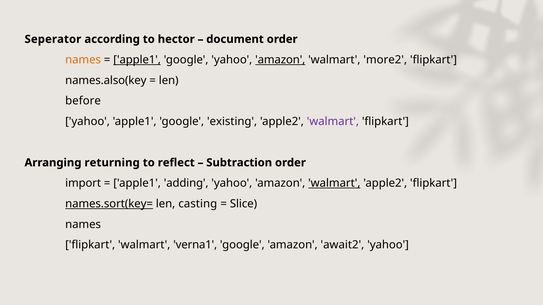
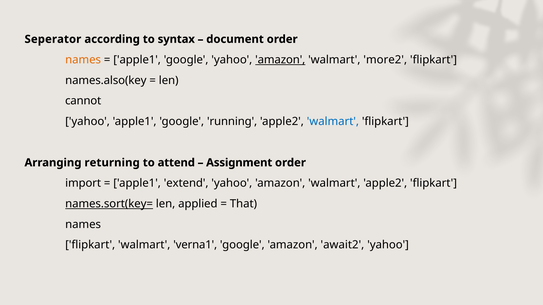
hector: hector -> syntax
apple1 at (137, 60) underline: present -> none
before: before -> cannot
existing: existing -> running
walmart at (333, 122) colour: purple -> blue
reflect: reflect -> attend
Subtraction: Subtraction -> Assignment
adding: adding -> extend
walmart at (334, 183) underline: present -> none
casting: casting -> applied
Slice: Slice -> That
